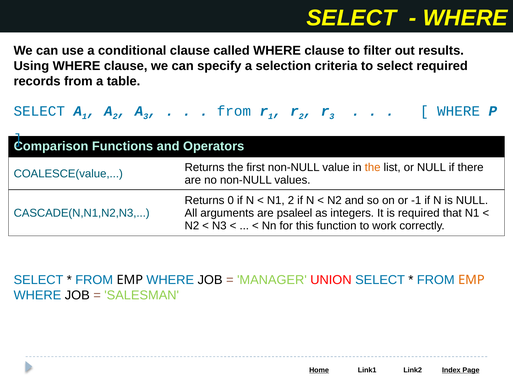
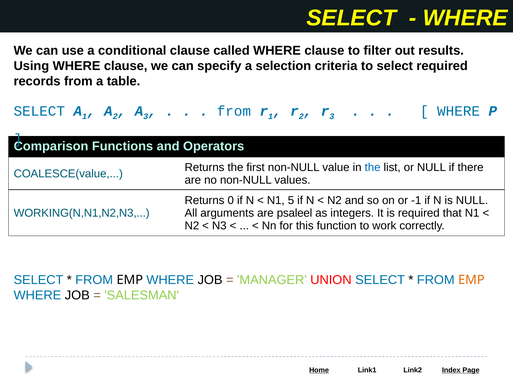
the at (373, 167) colour: orange -> blue
N1 2: 2 -> 5
CASCADE(N,N1,N2,N3: CASCADE(N,N1,N2,N3 -> WORKING(N,N1,N2,N3
